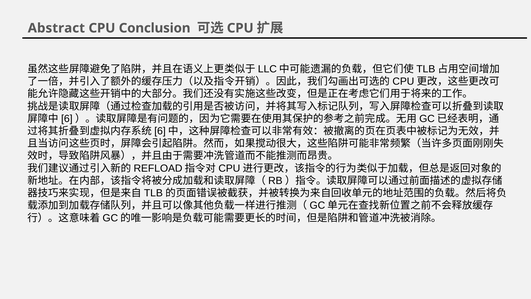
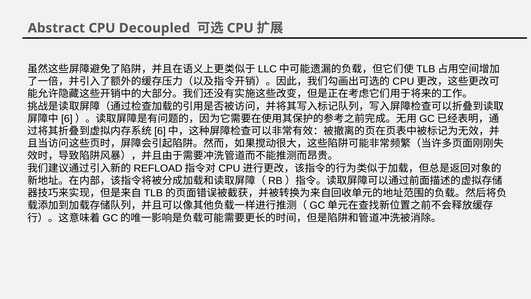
Conclusion: Conclusion -> Decoupled
